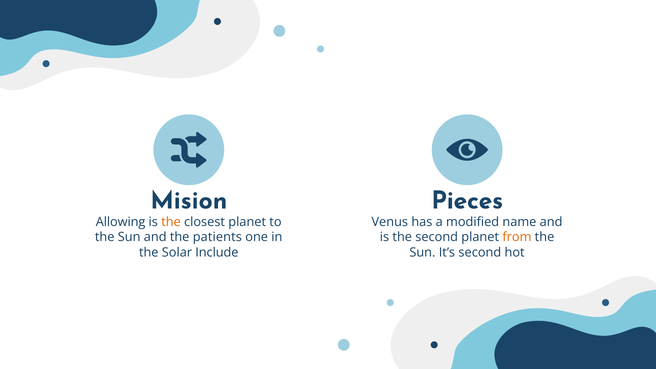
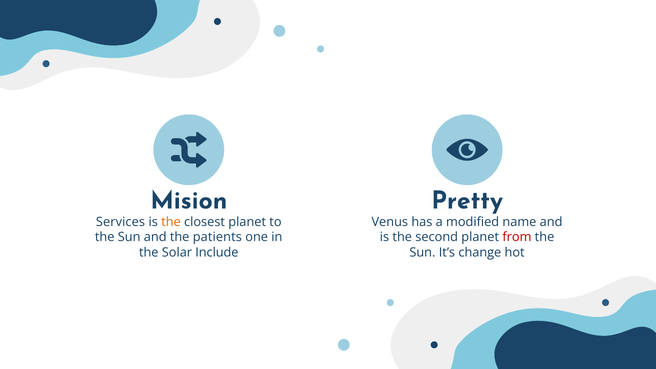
Pieces: Pieces -> Pretty
Allowing: Allowing -> Services
from colour: orange -> red
It’s second: second -> change
